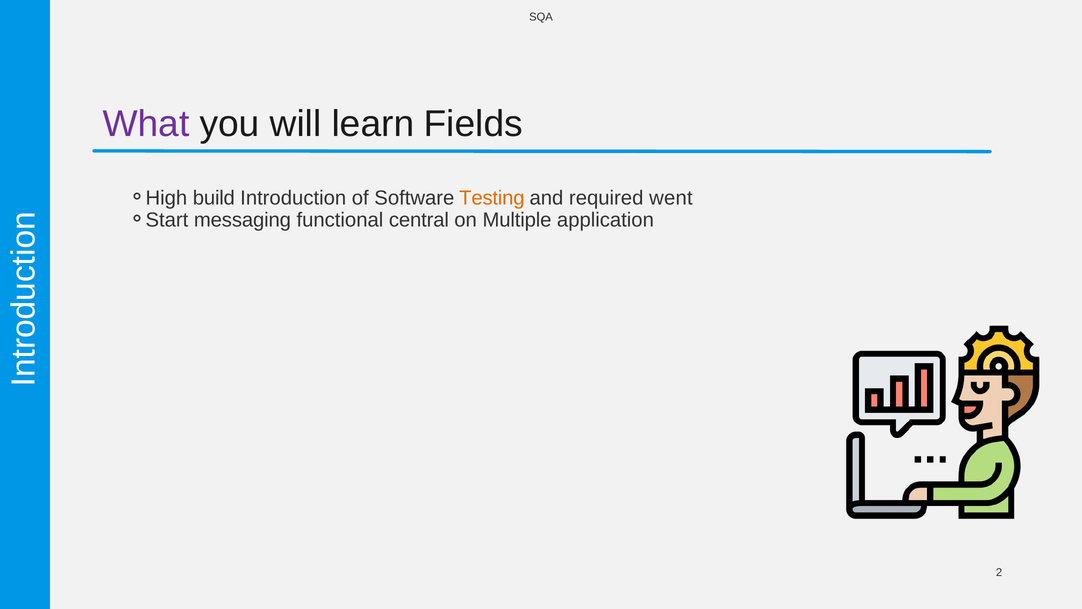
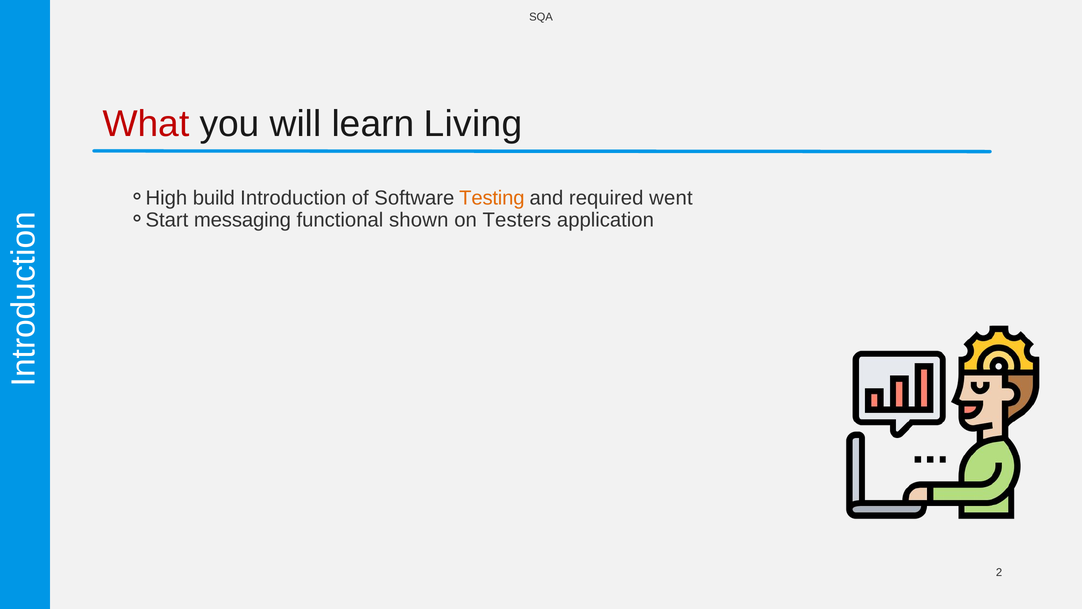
What colour: purple -> red
Fields: Fields -> Living
central: central -> shown
Multiple: Multiple -> Testers
